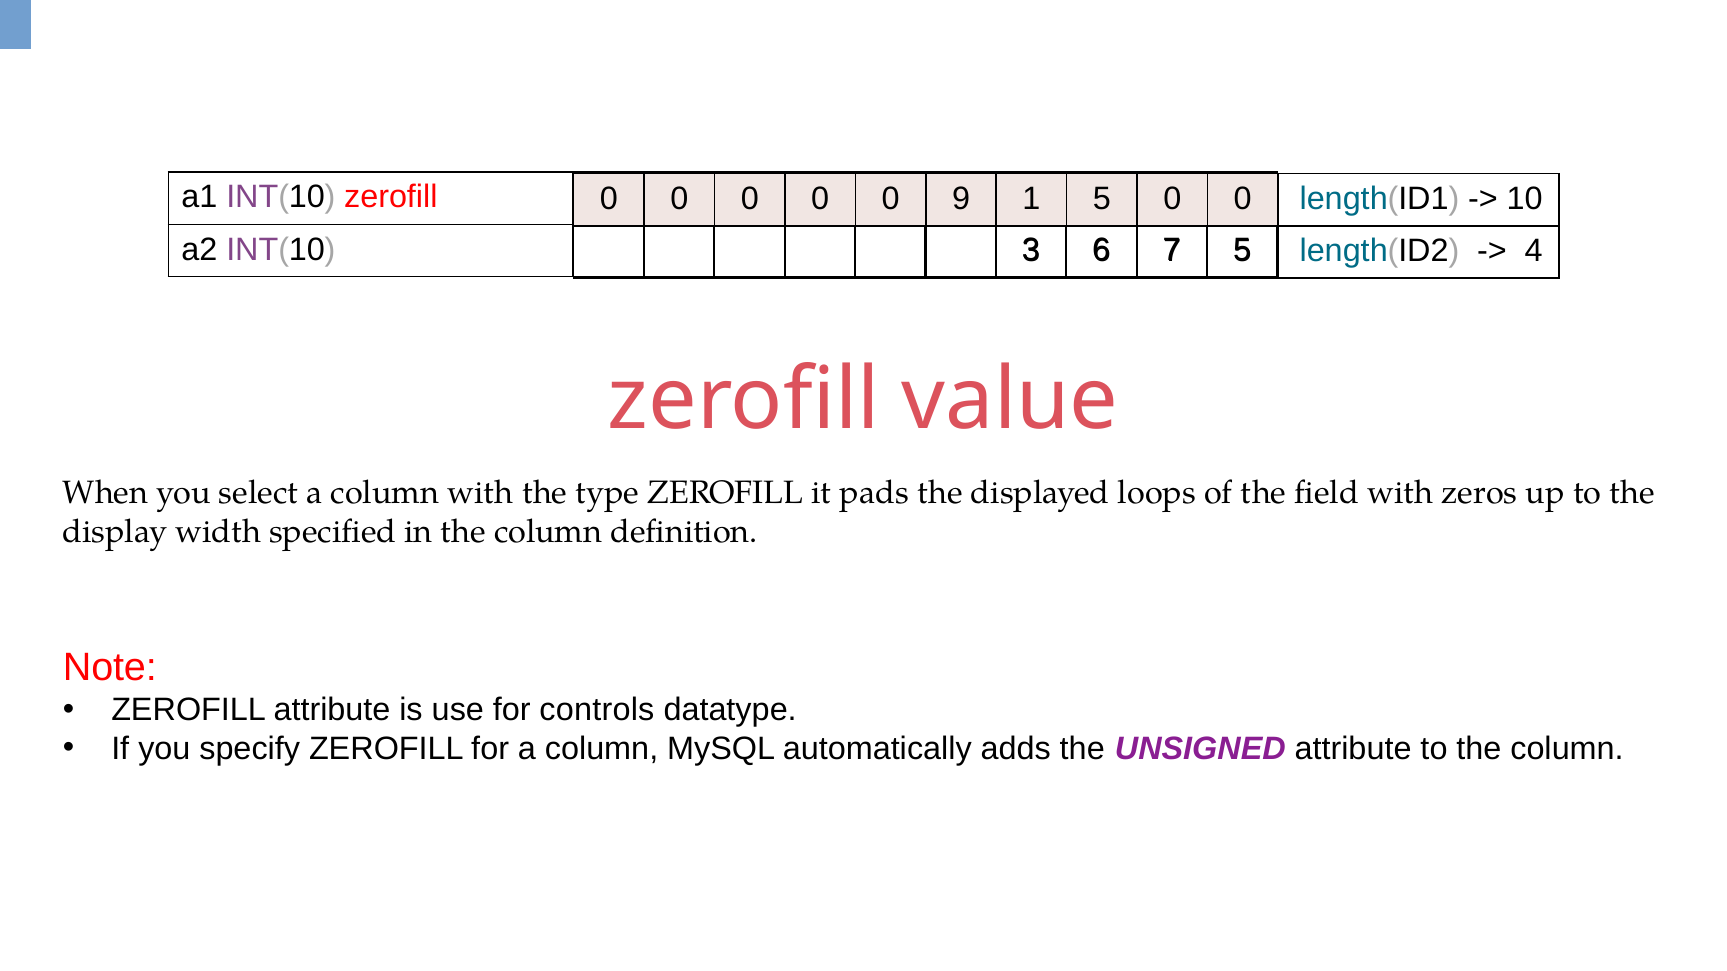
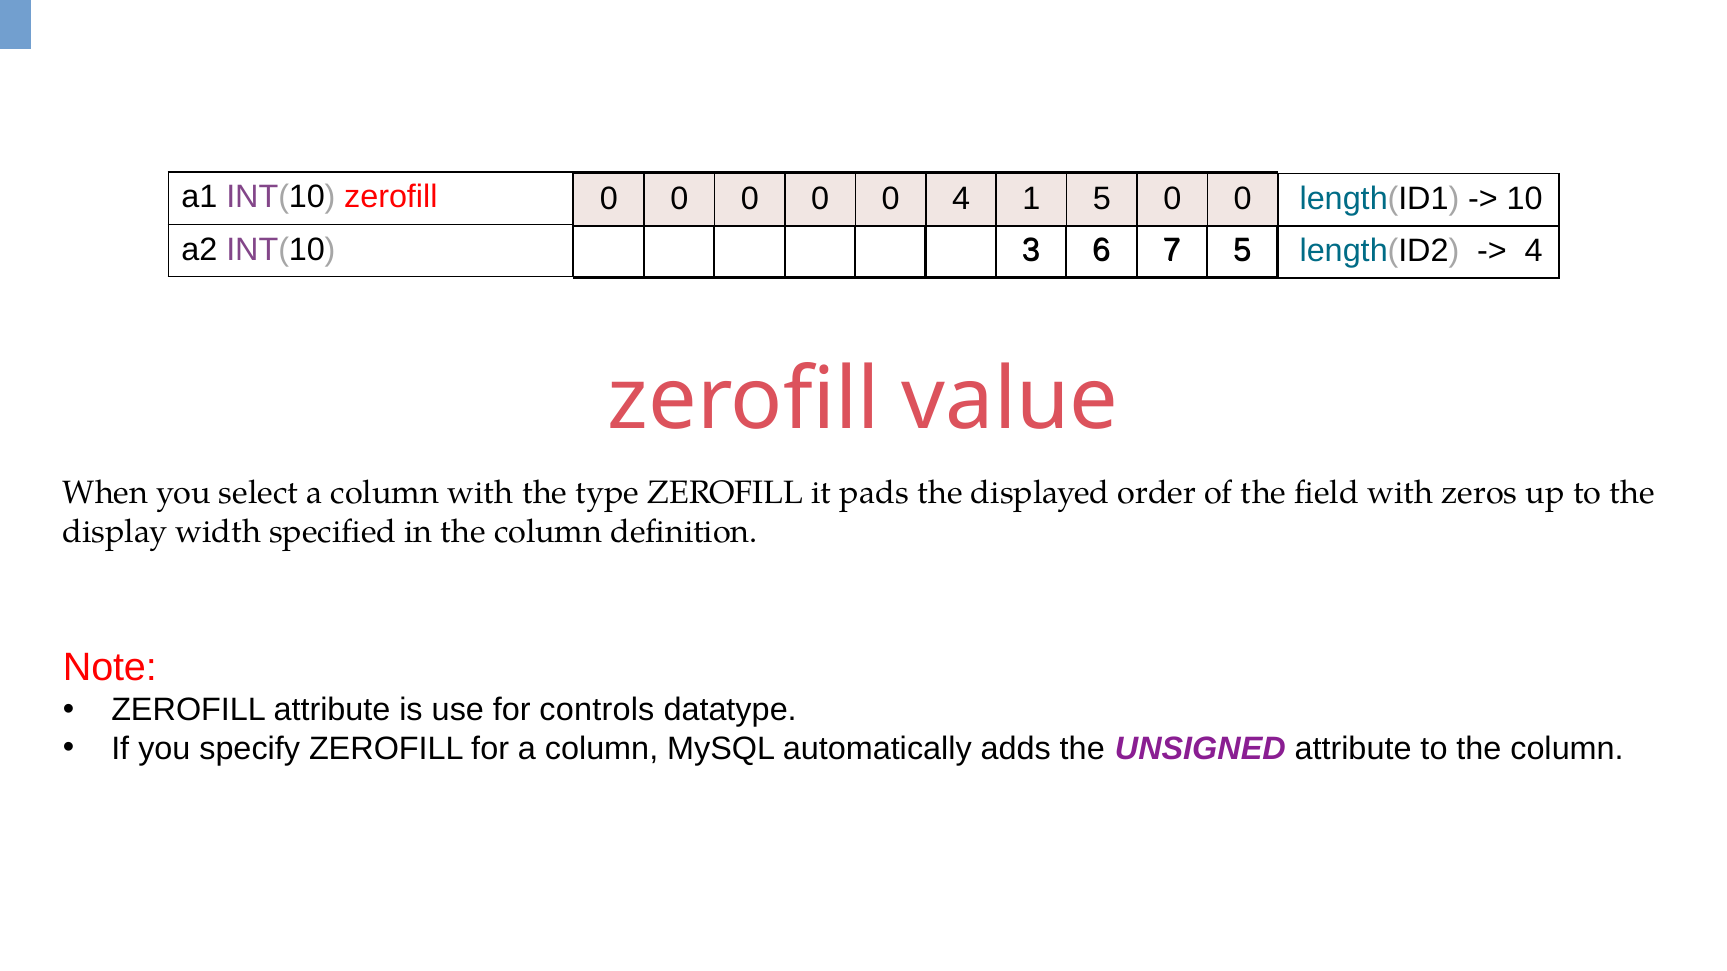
0 9: 9 -> 4
loops: loops -> order
